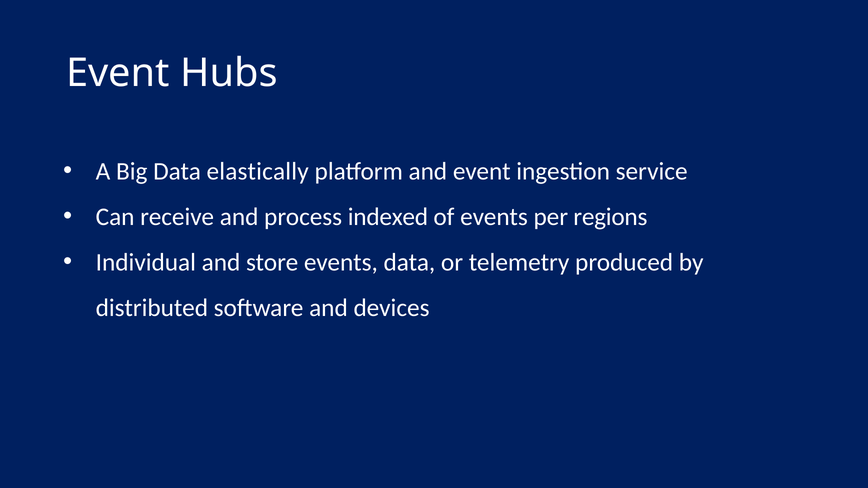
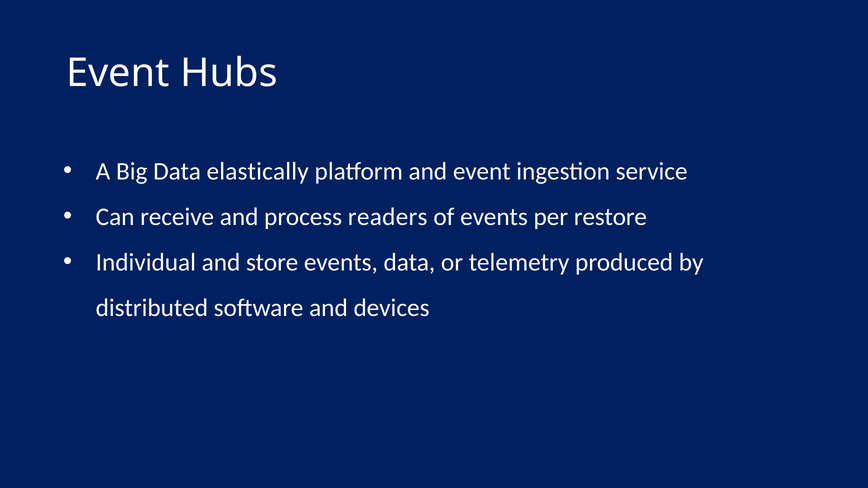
indexed: indexed -> readers
regions: regions -> restore
